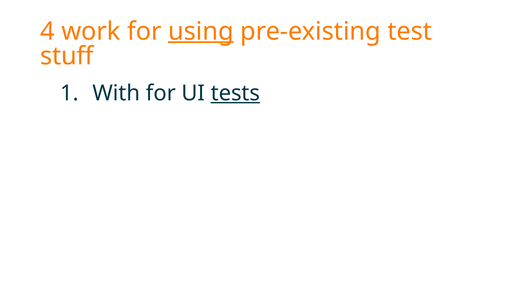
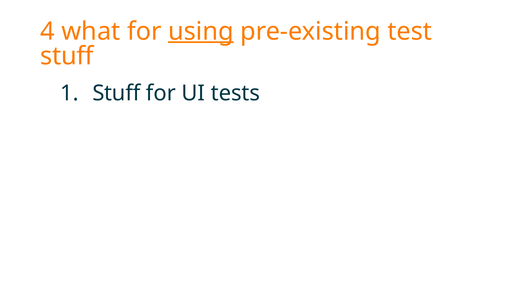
work: work -> what
With at (116, 93): With -> Stuff
tests underline: present -> none
